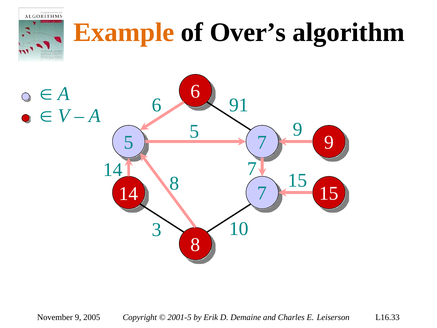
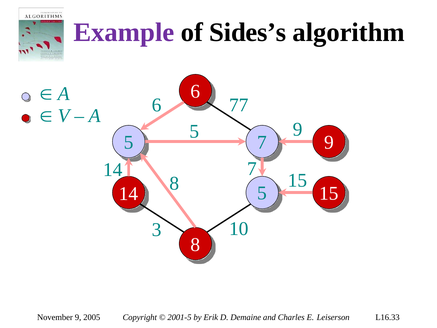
Example colour: orange -> purple
Over’s: Over’s -> Sides’s
91: 91 -> 77
7 at (262, 193): 7 -> 5
